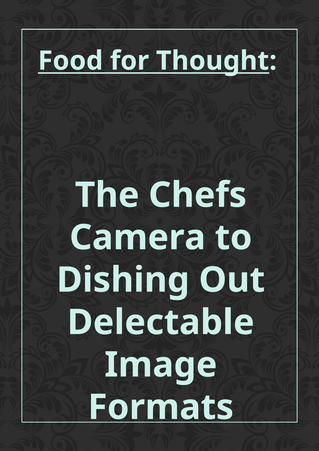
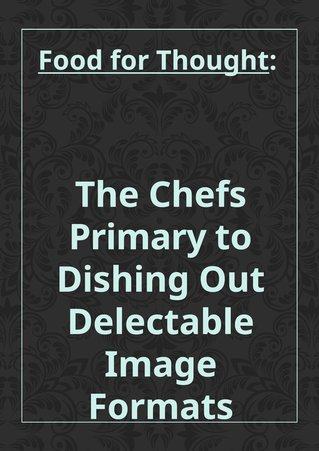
Camera: Camera -> Primary
